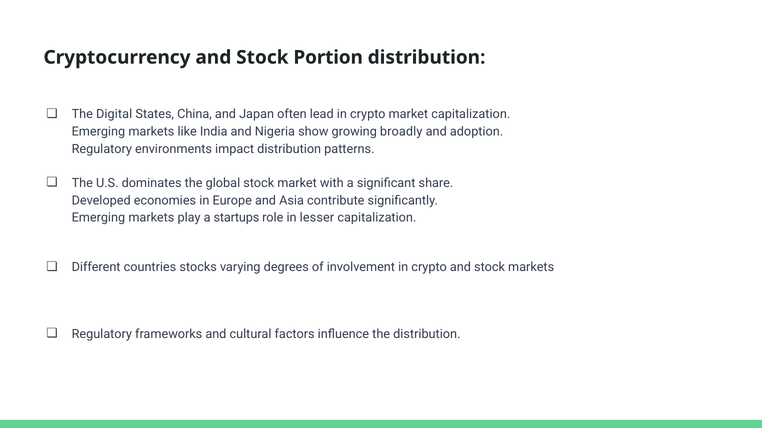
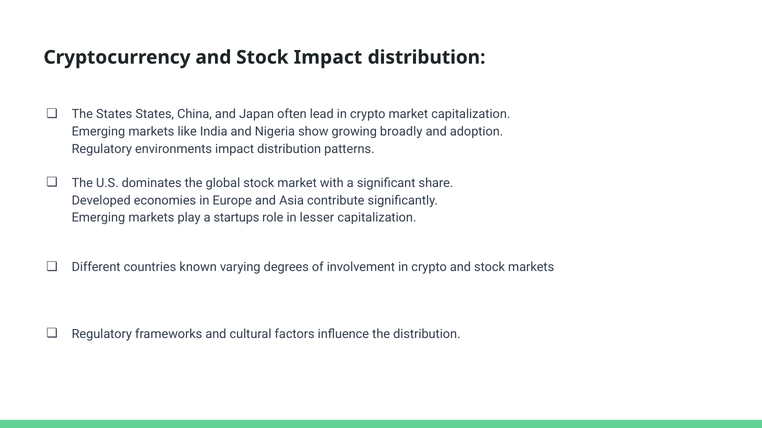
Stock Portion: Portion -> Impact
The Digital: Digital -> States
stocks: stocks -> known
